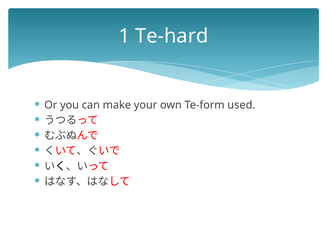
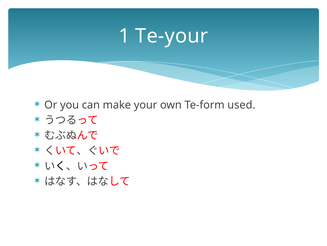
Te-hard: Te-hard -> Te-your
